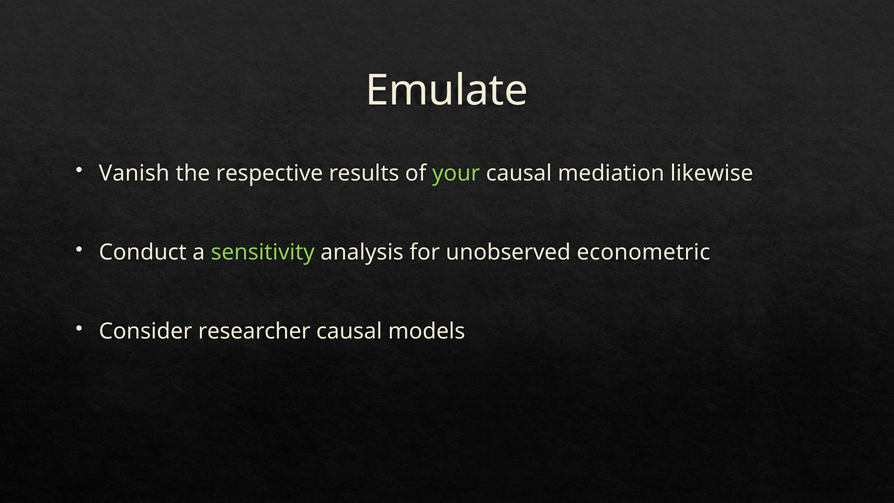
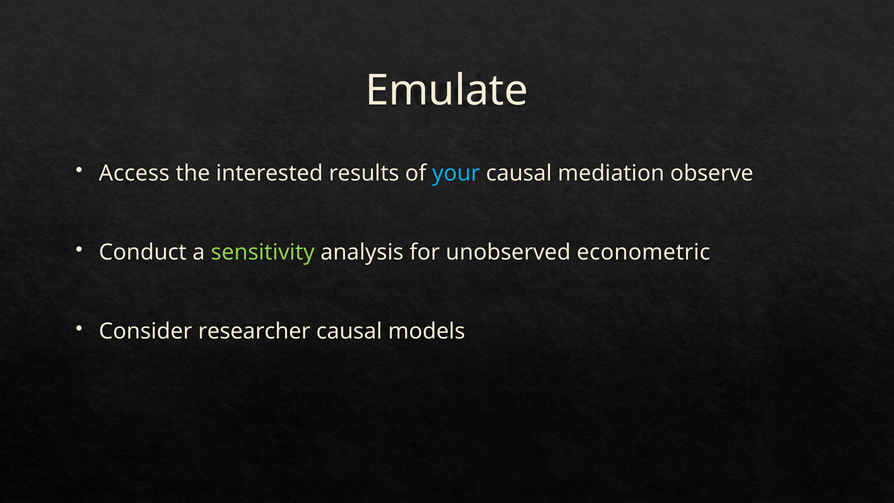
Vanish: Vanish -> Access
respective: respective -> interested
your colour: light green -> light blue
likewise: likewise -> observe
